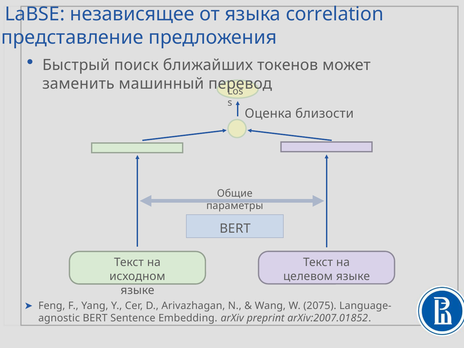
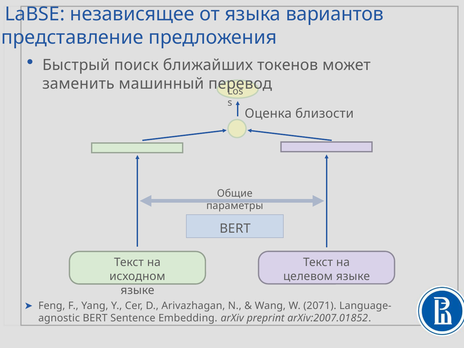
correlation: correlation -> вариантов
2075: 2075 -> 2071
